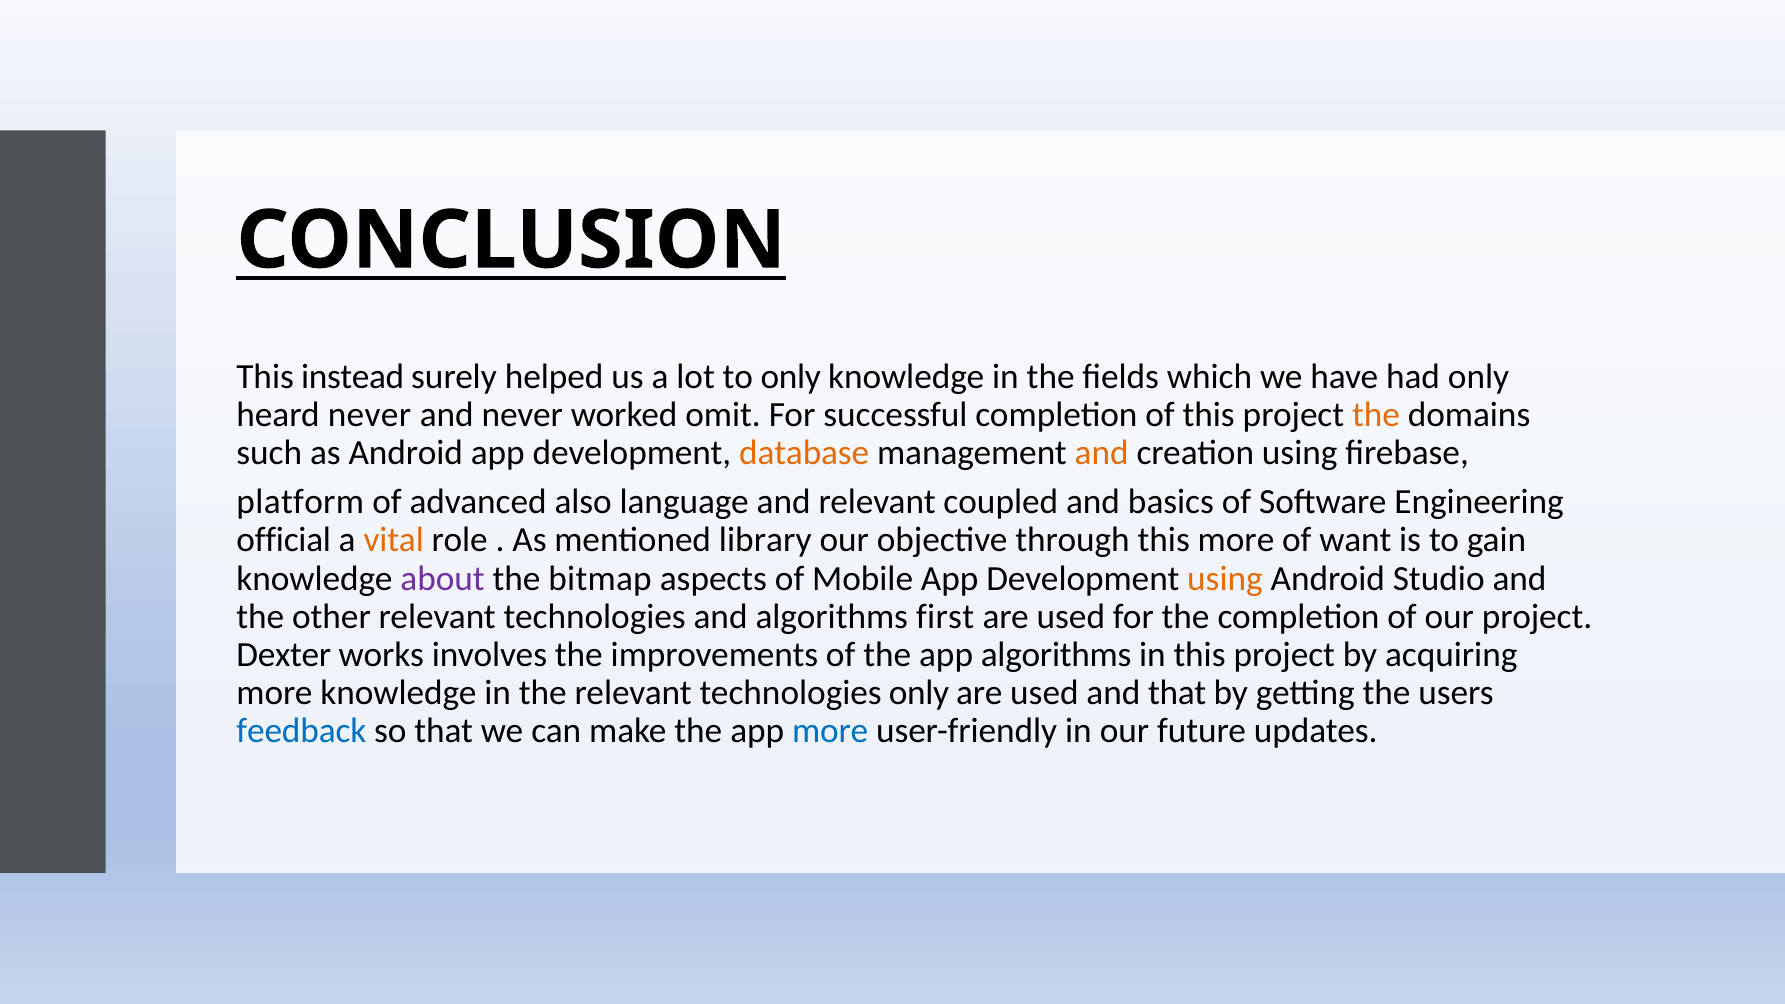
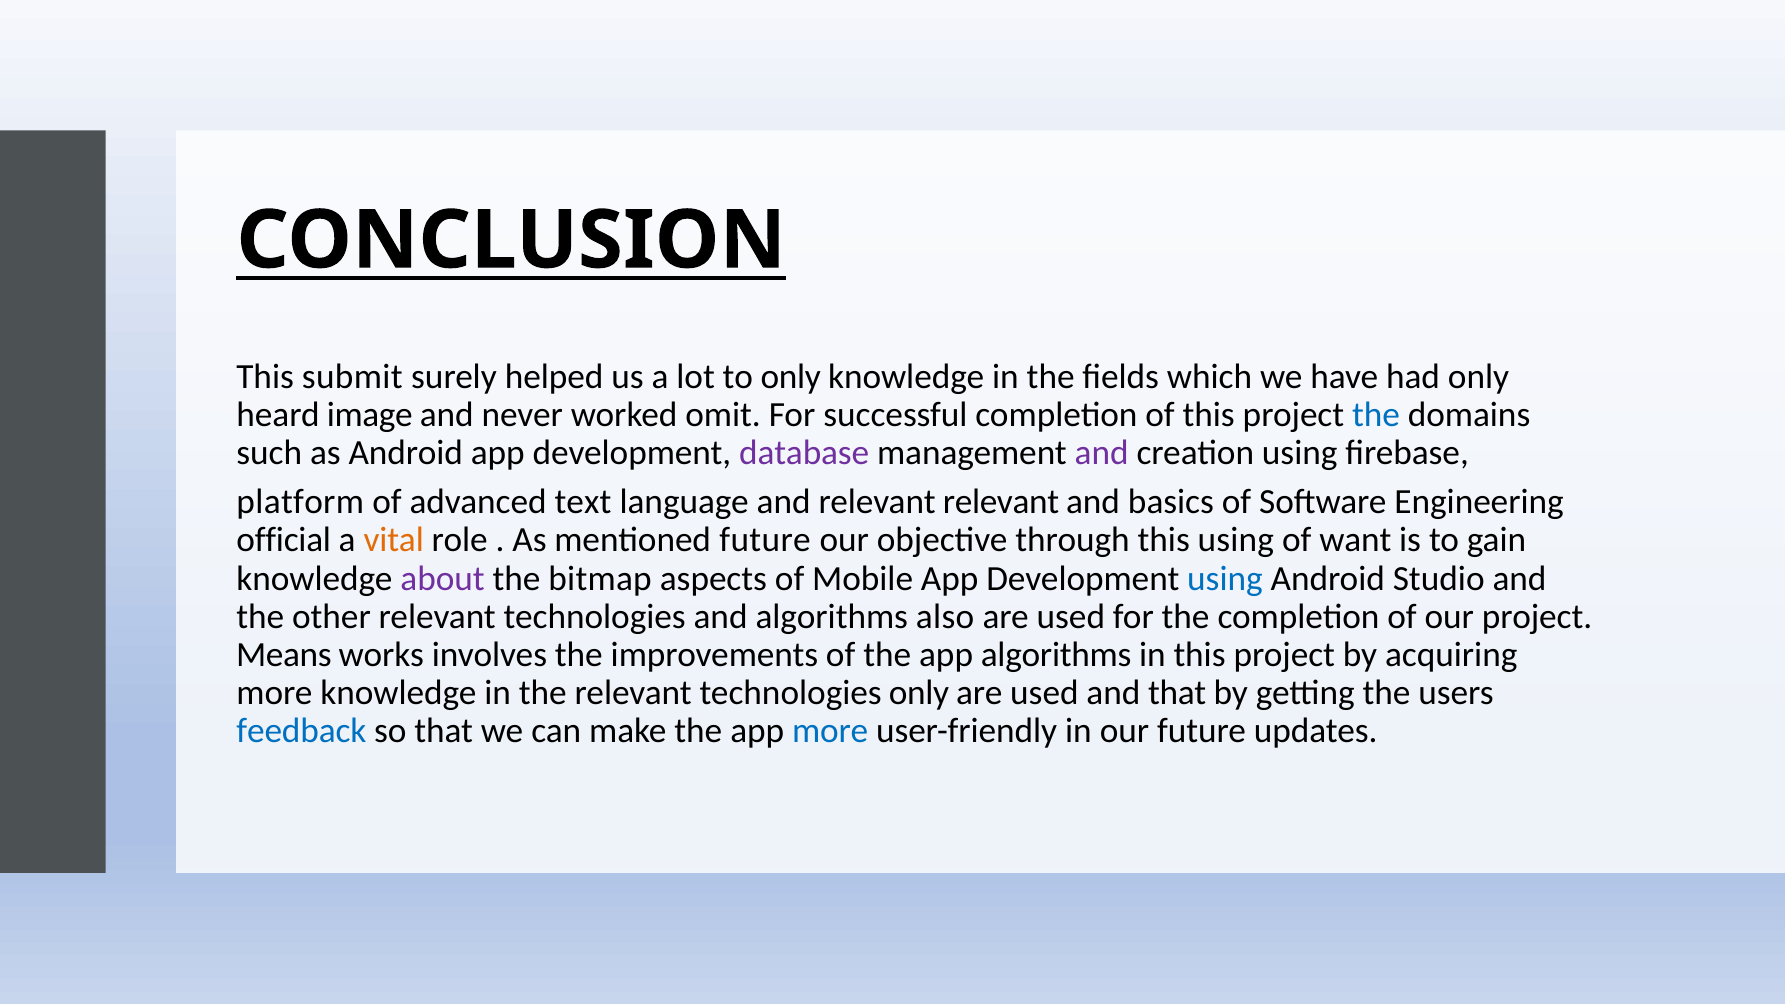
instead: instead -> submit
heard never: never -> image
the at (1376, 415) colour: orange -> blue
database colour: orange -> purple
and at (1102, 453) colour: orange -> purple
also: also -> text
relevant coupled: coupled -> relevant
mentioned library: library -> future
this more: more -> using
using at (1225, 578) colour: orange -> blue
first: first -> also
Dexter: Dexter -> Means
